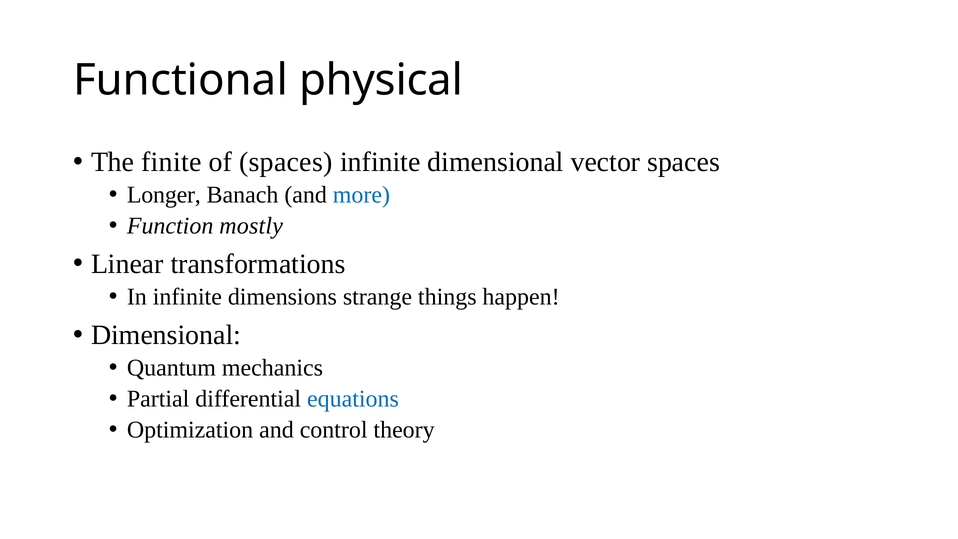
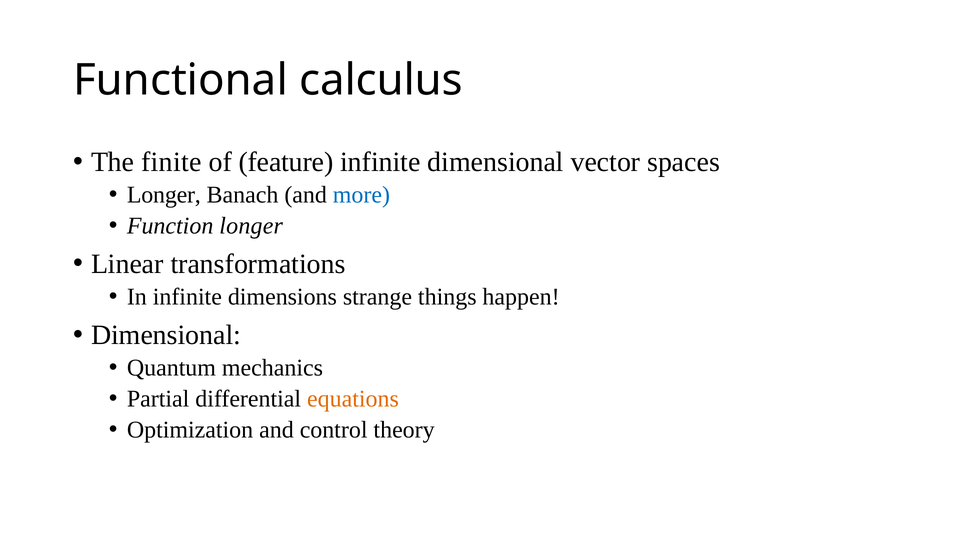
physical: physical -> calculus
of spaces: spaces -> feature
Function mostly: mostly -> longer
equations colour: blue -> orange
